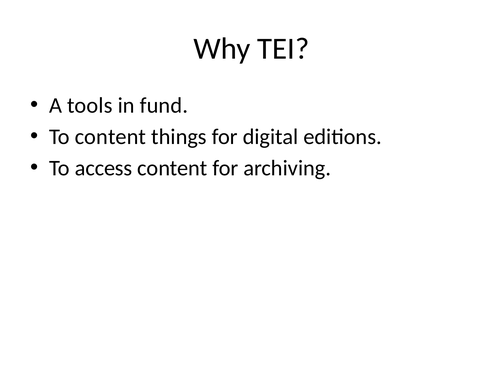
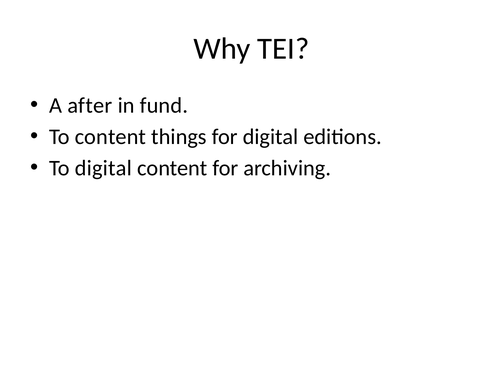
tools: tools -> after
To access: access -> digital
